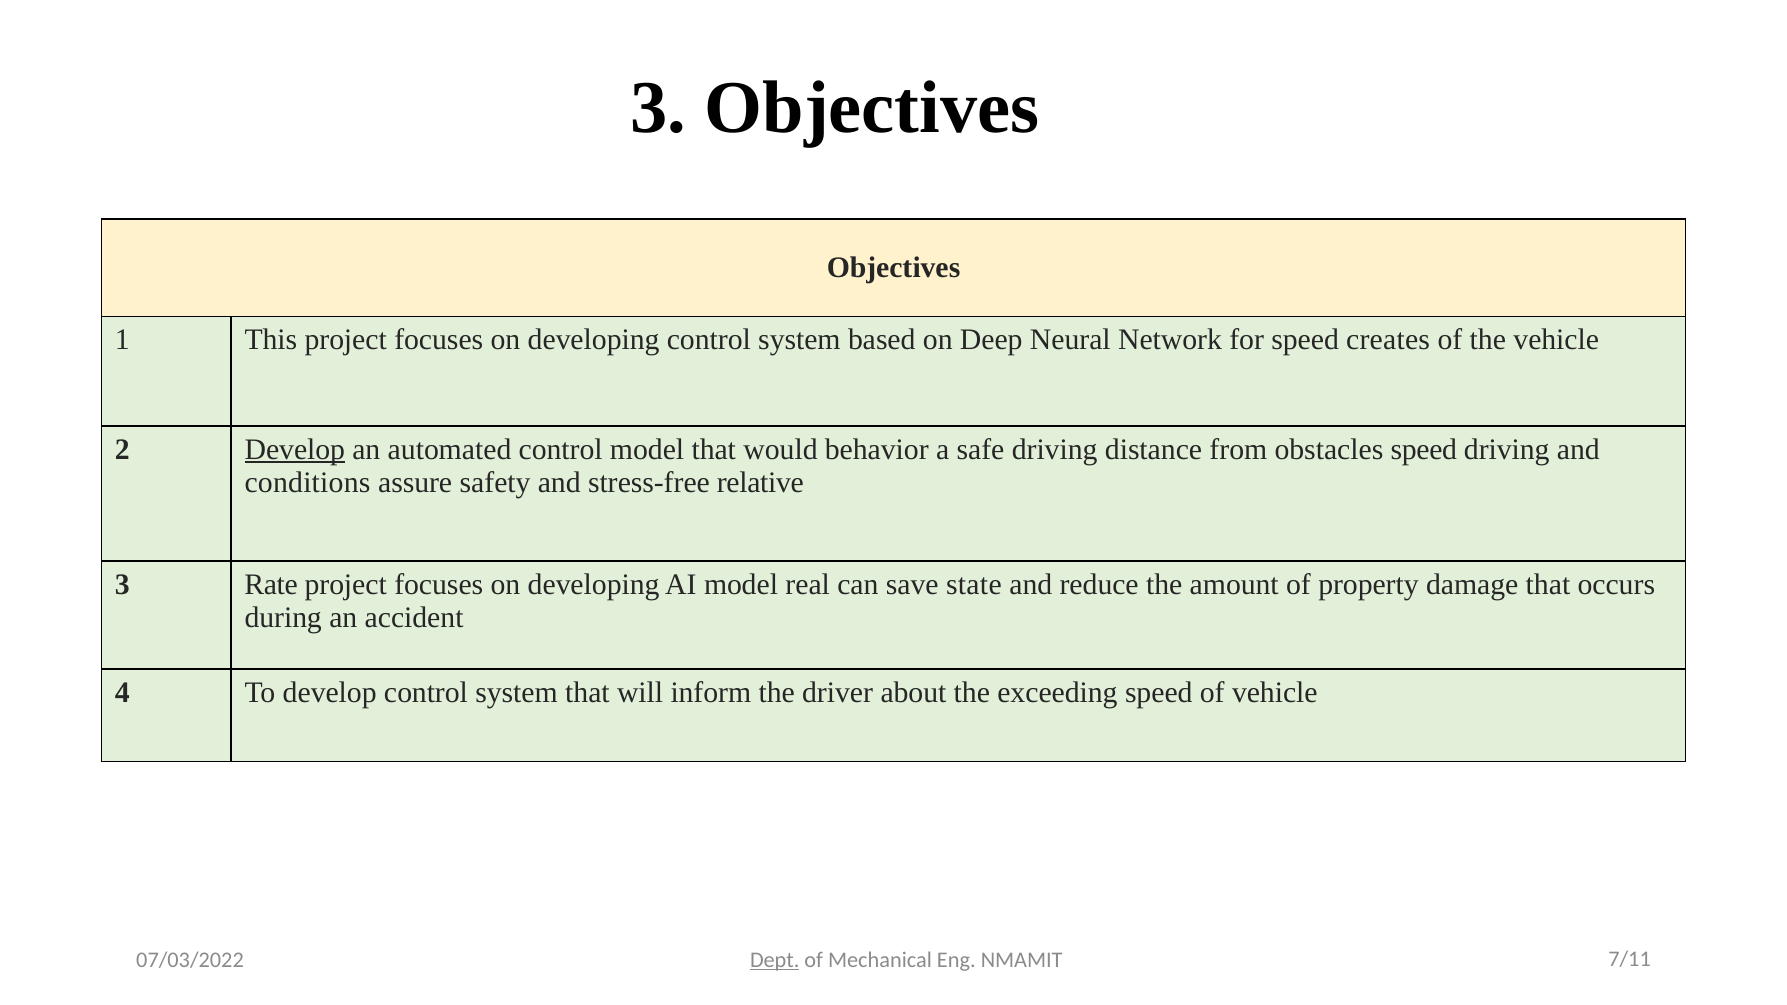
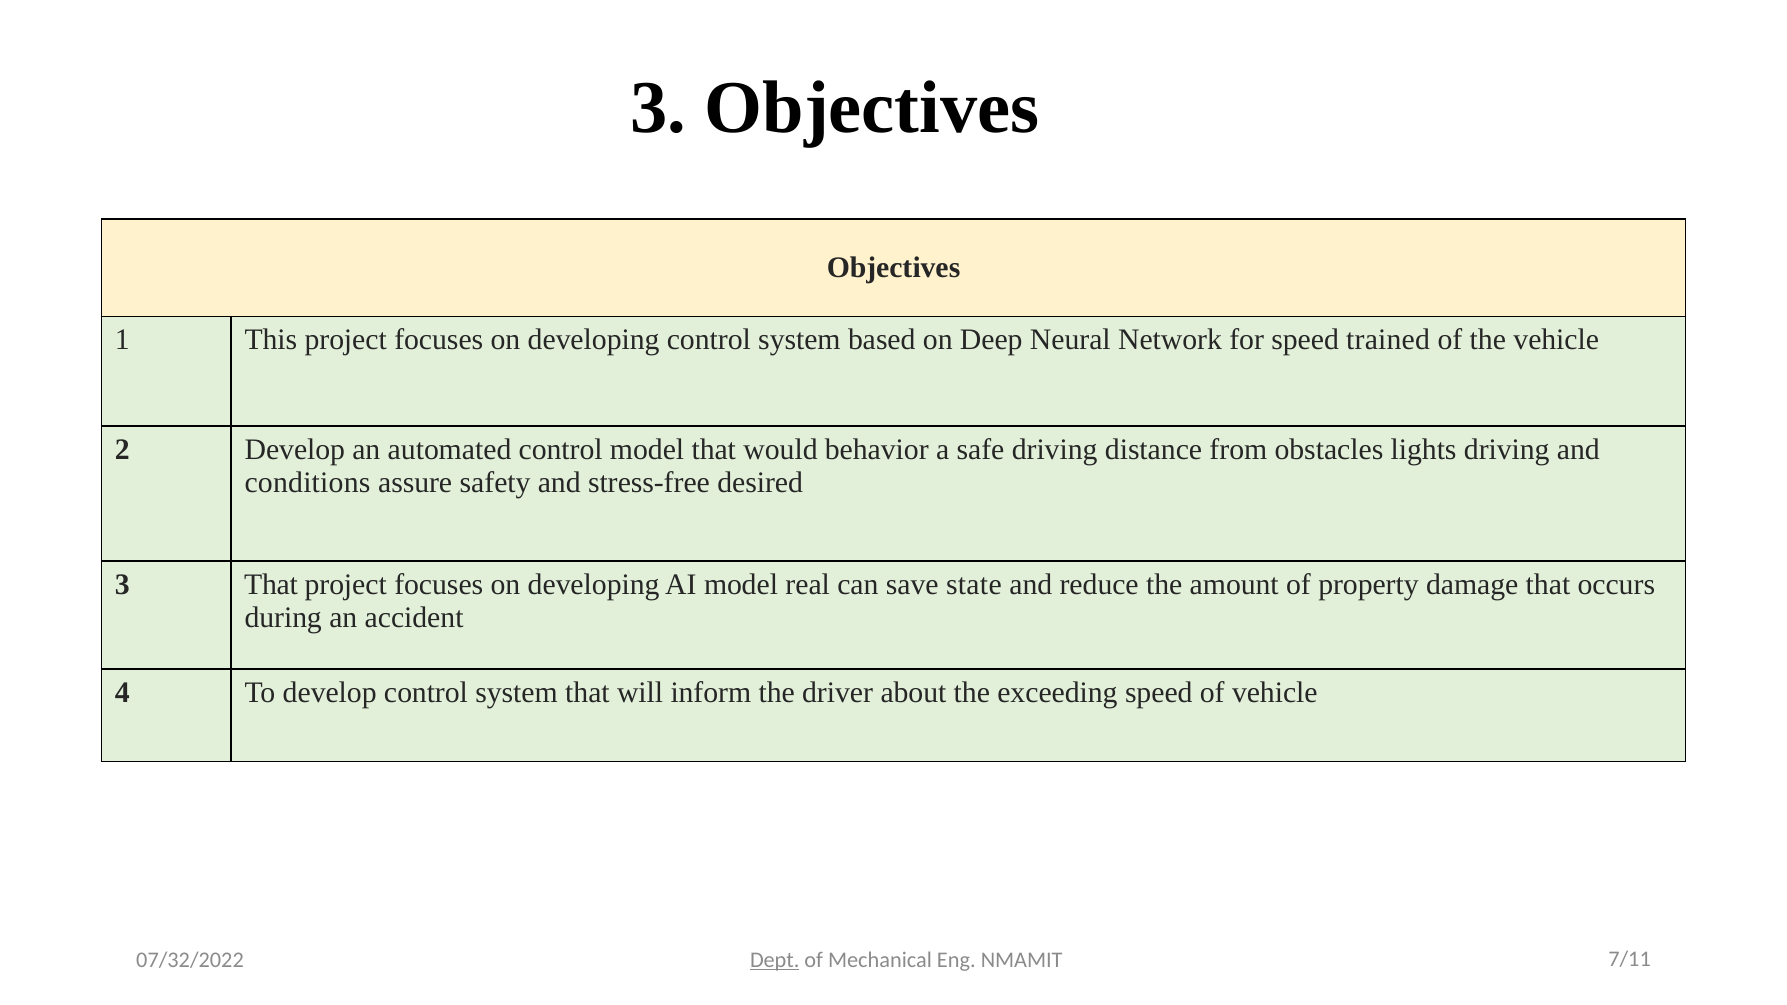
creates: creates -> trained
Develop at (295, 450) underline: present -> none
obstacles speed: speed -> lights
relative: relative -> desired
3 Rate: Rate -> That
07/03/2022: 07/03/2022 -> 07/32/2022
